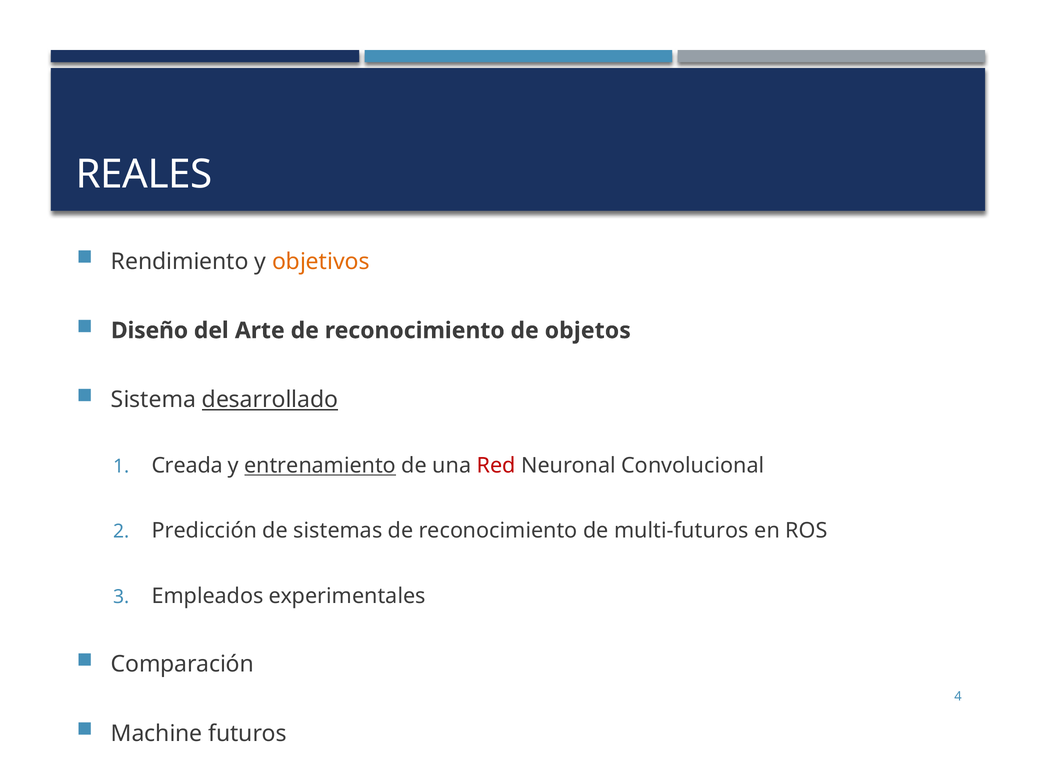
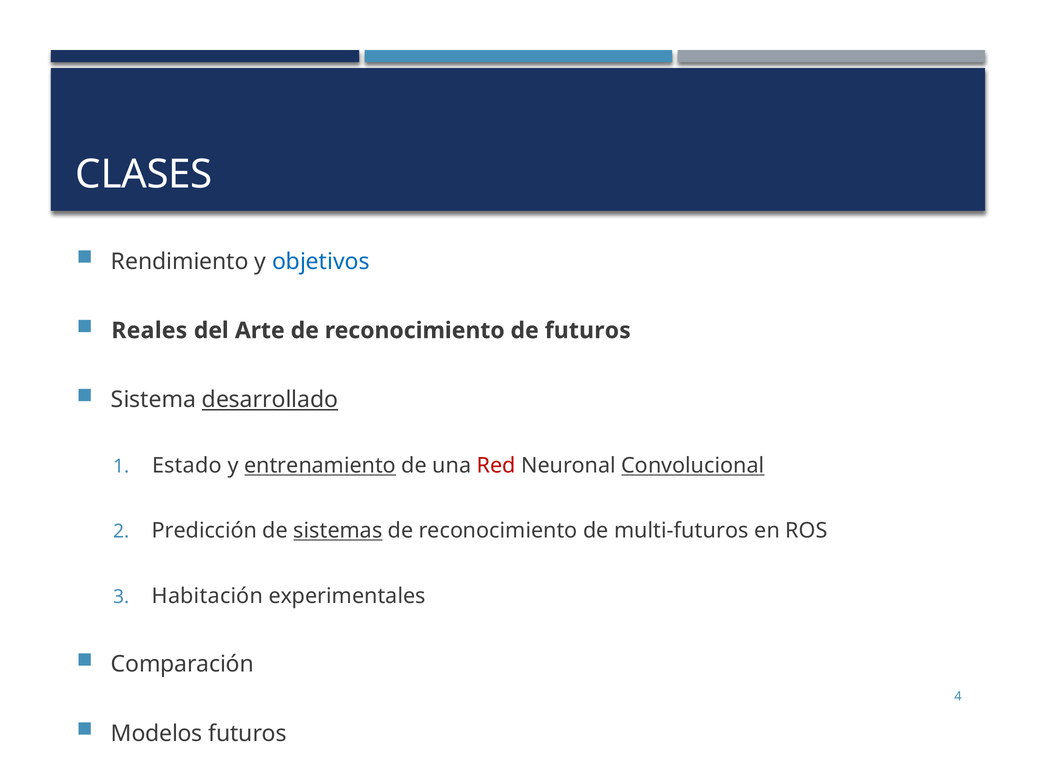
REALES: REALES -> CLASES
objetivos colour: orange -> blue
Diseño: Diseño -> Reales
de objetos: objetos -> futuros
Creada: Creada -> Estado
Convolucional underline: none -> present
sistemas underline: none -> present
Empleados: Empleados -> Habitación
Machine: Machine -> Modelos
